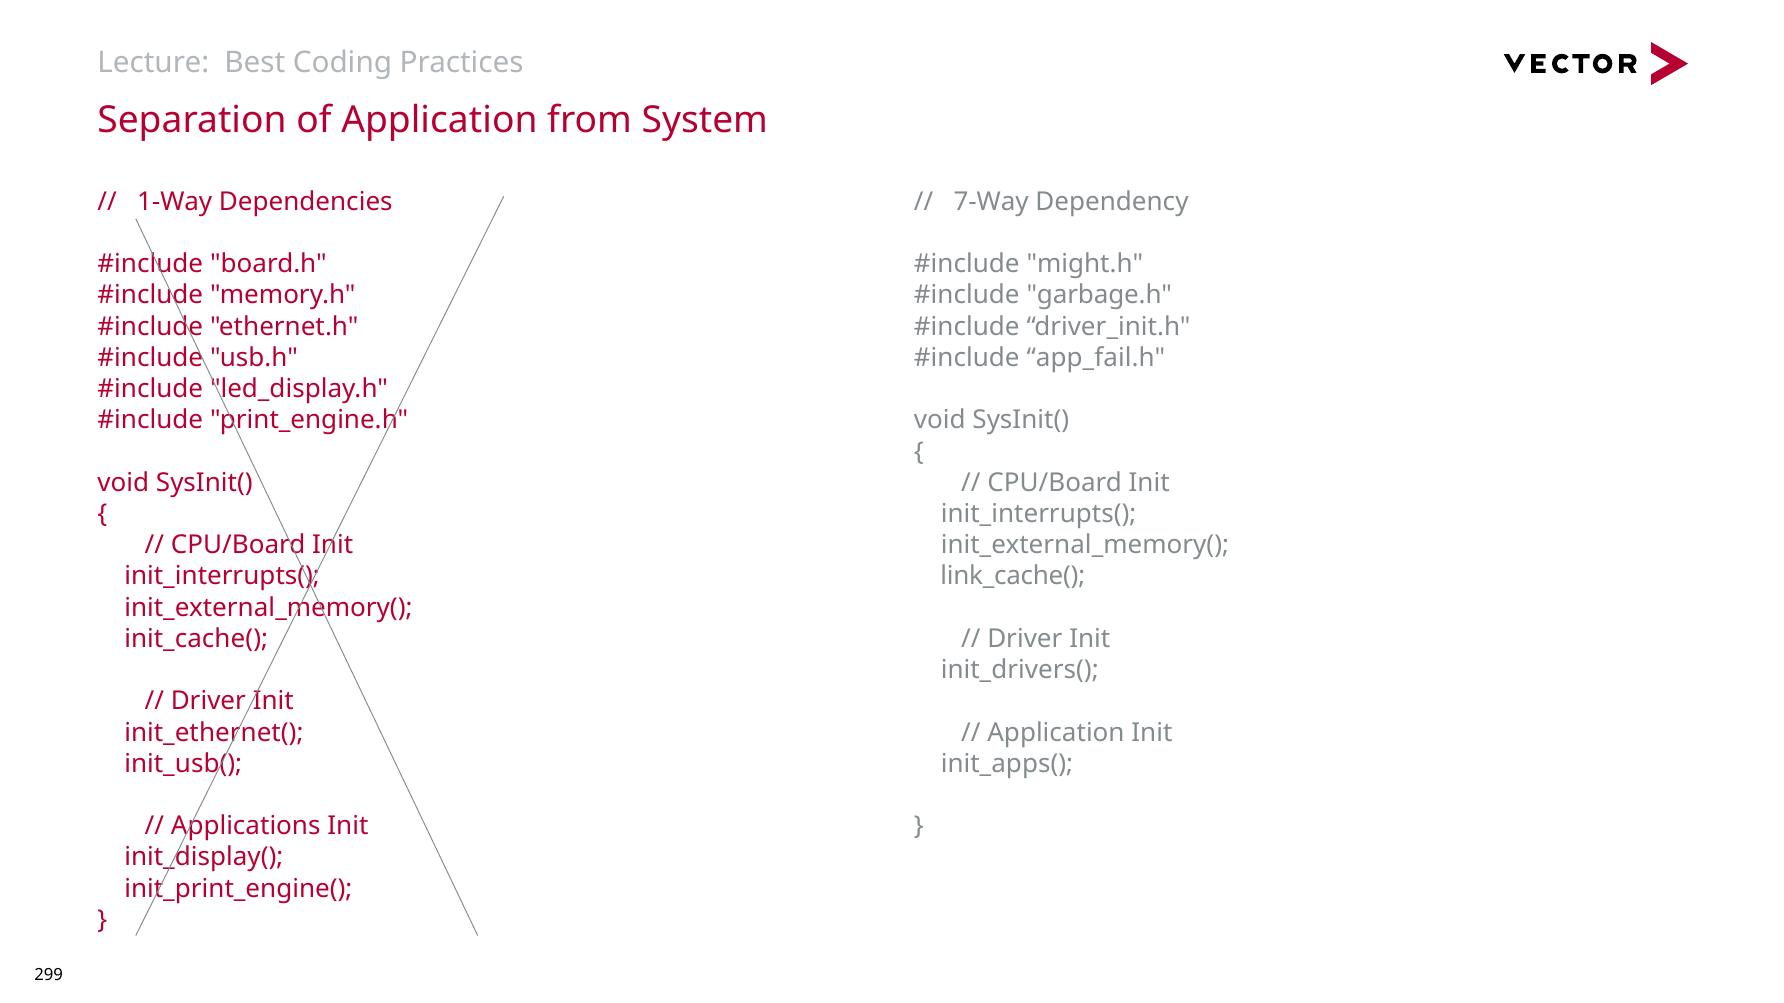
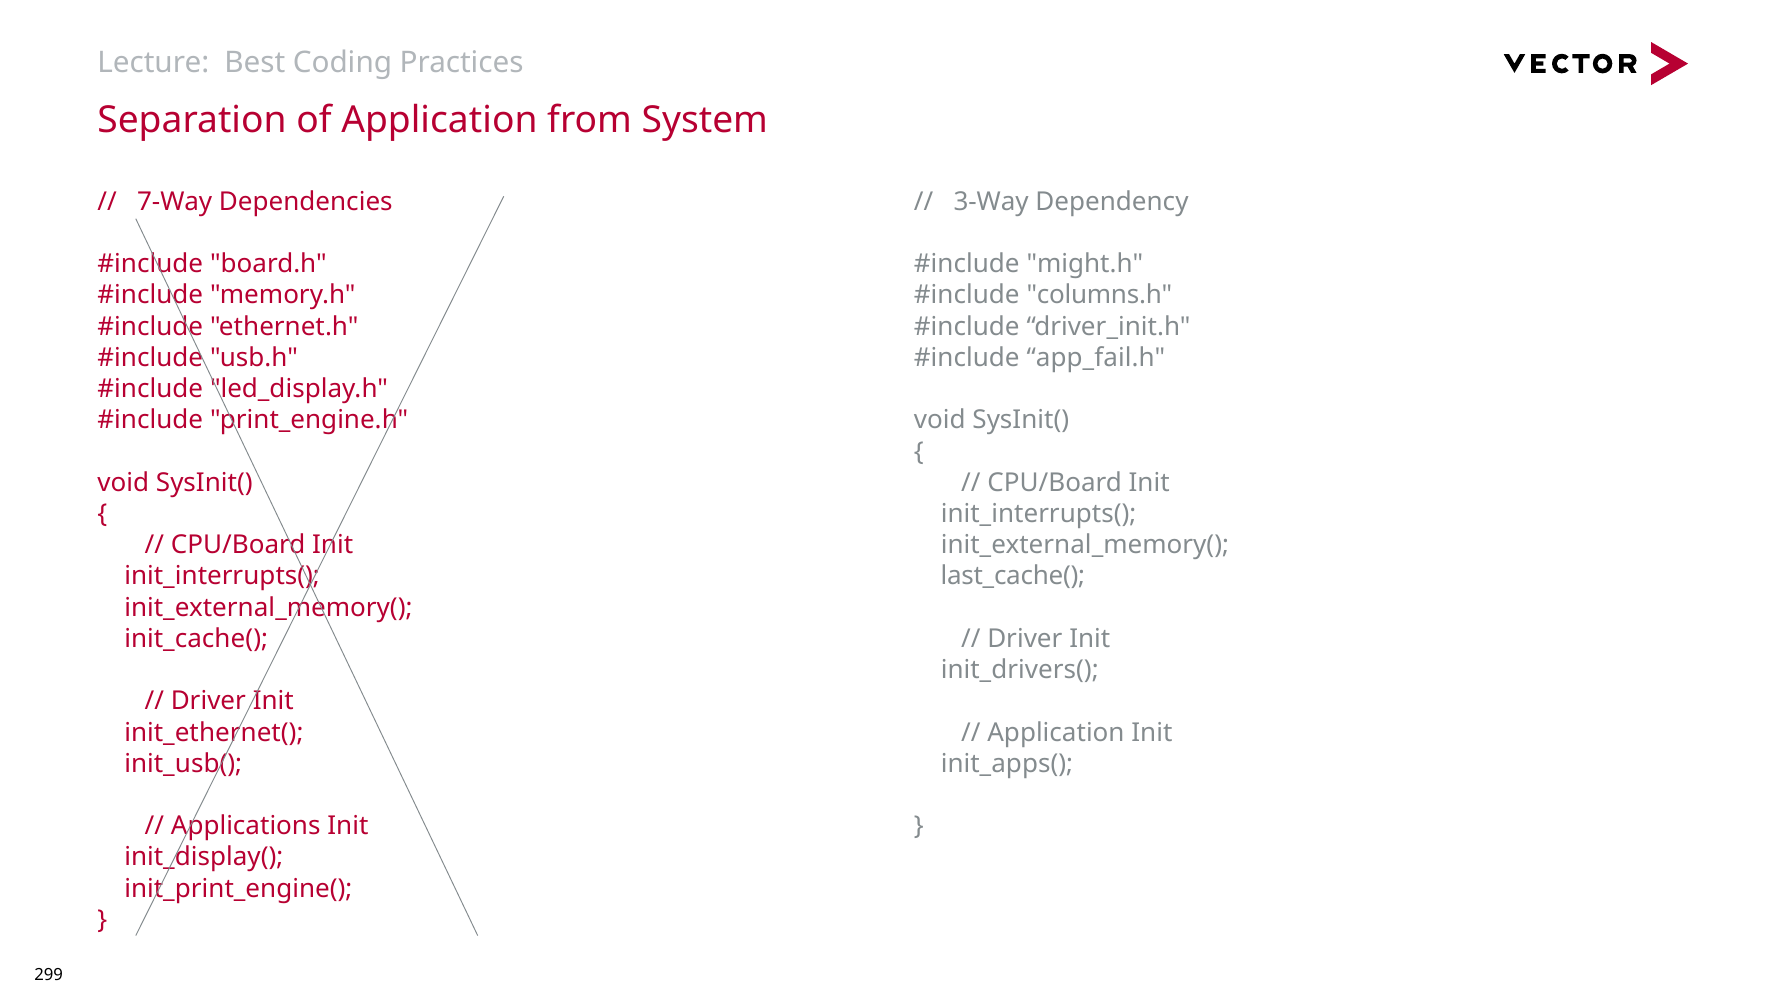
1-Way: 1-Way -> 7-Way
7-Way: 7-Way -> 3-Way
garbage.h: garbage.h -> columns.h
link_cache(: link_cache( -> last_cache(
